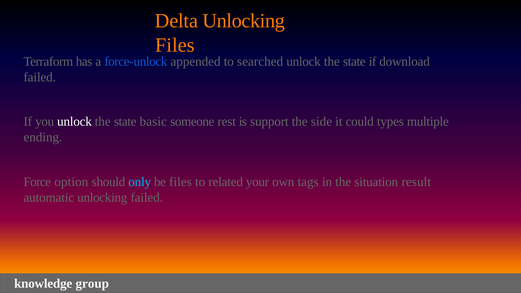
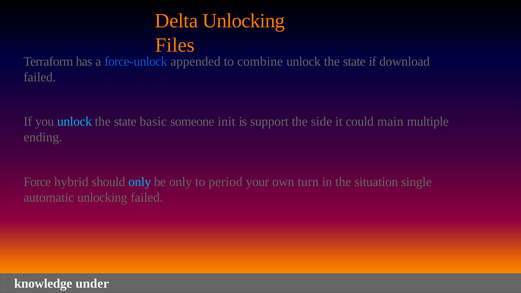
searched: searched -> combine
unlock at (75, 122) colour: white -> light blue
rest: rest -> init
types: types -> main
option: option -> hybrid
be files: files -> only
related: related -> period
tags: tags -> turn
result: result -> single
group: group -> under
